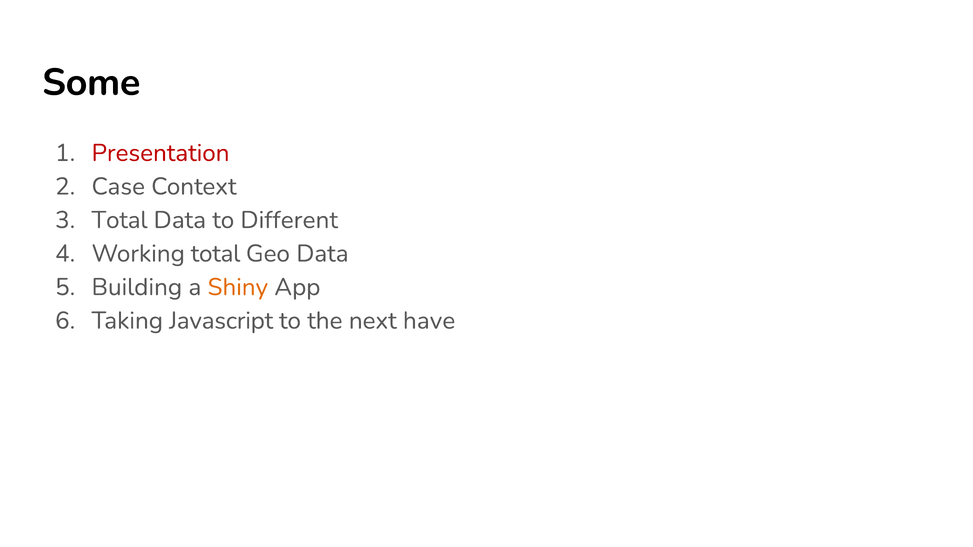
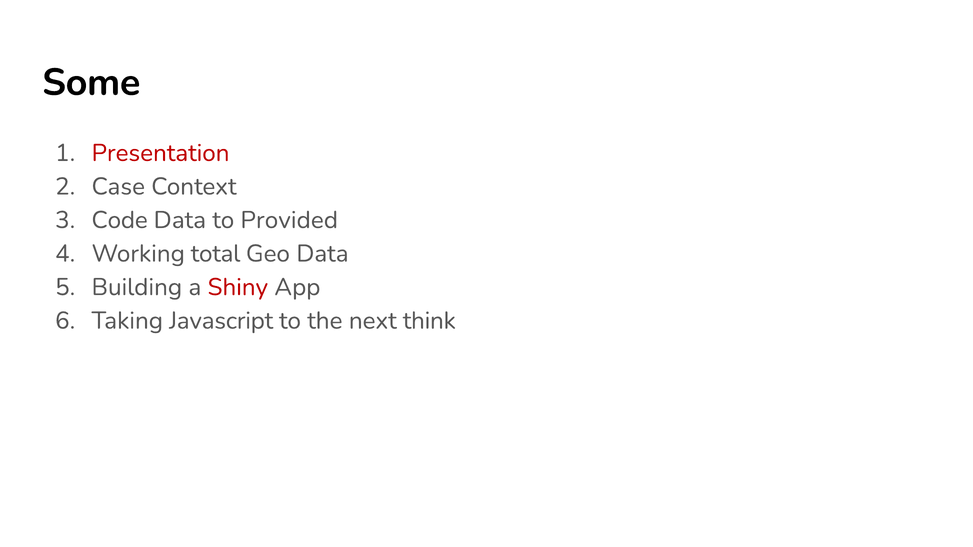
Total at (120, 220): Total -> Code
Different: Different -> Provided
Shiny colour: orange -> red
have: have -> think
